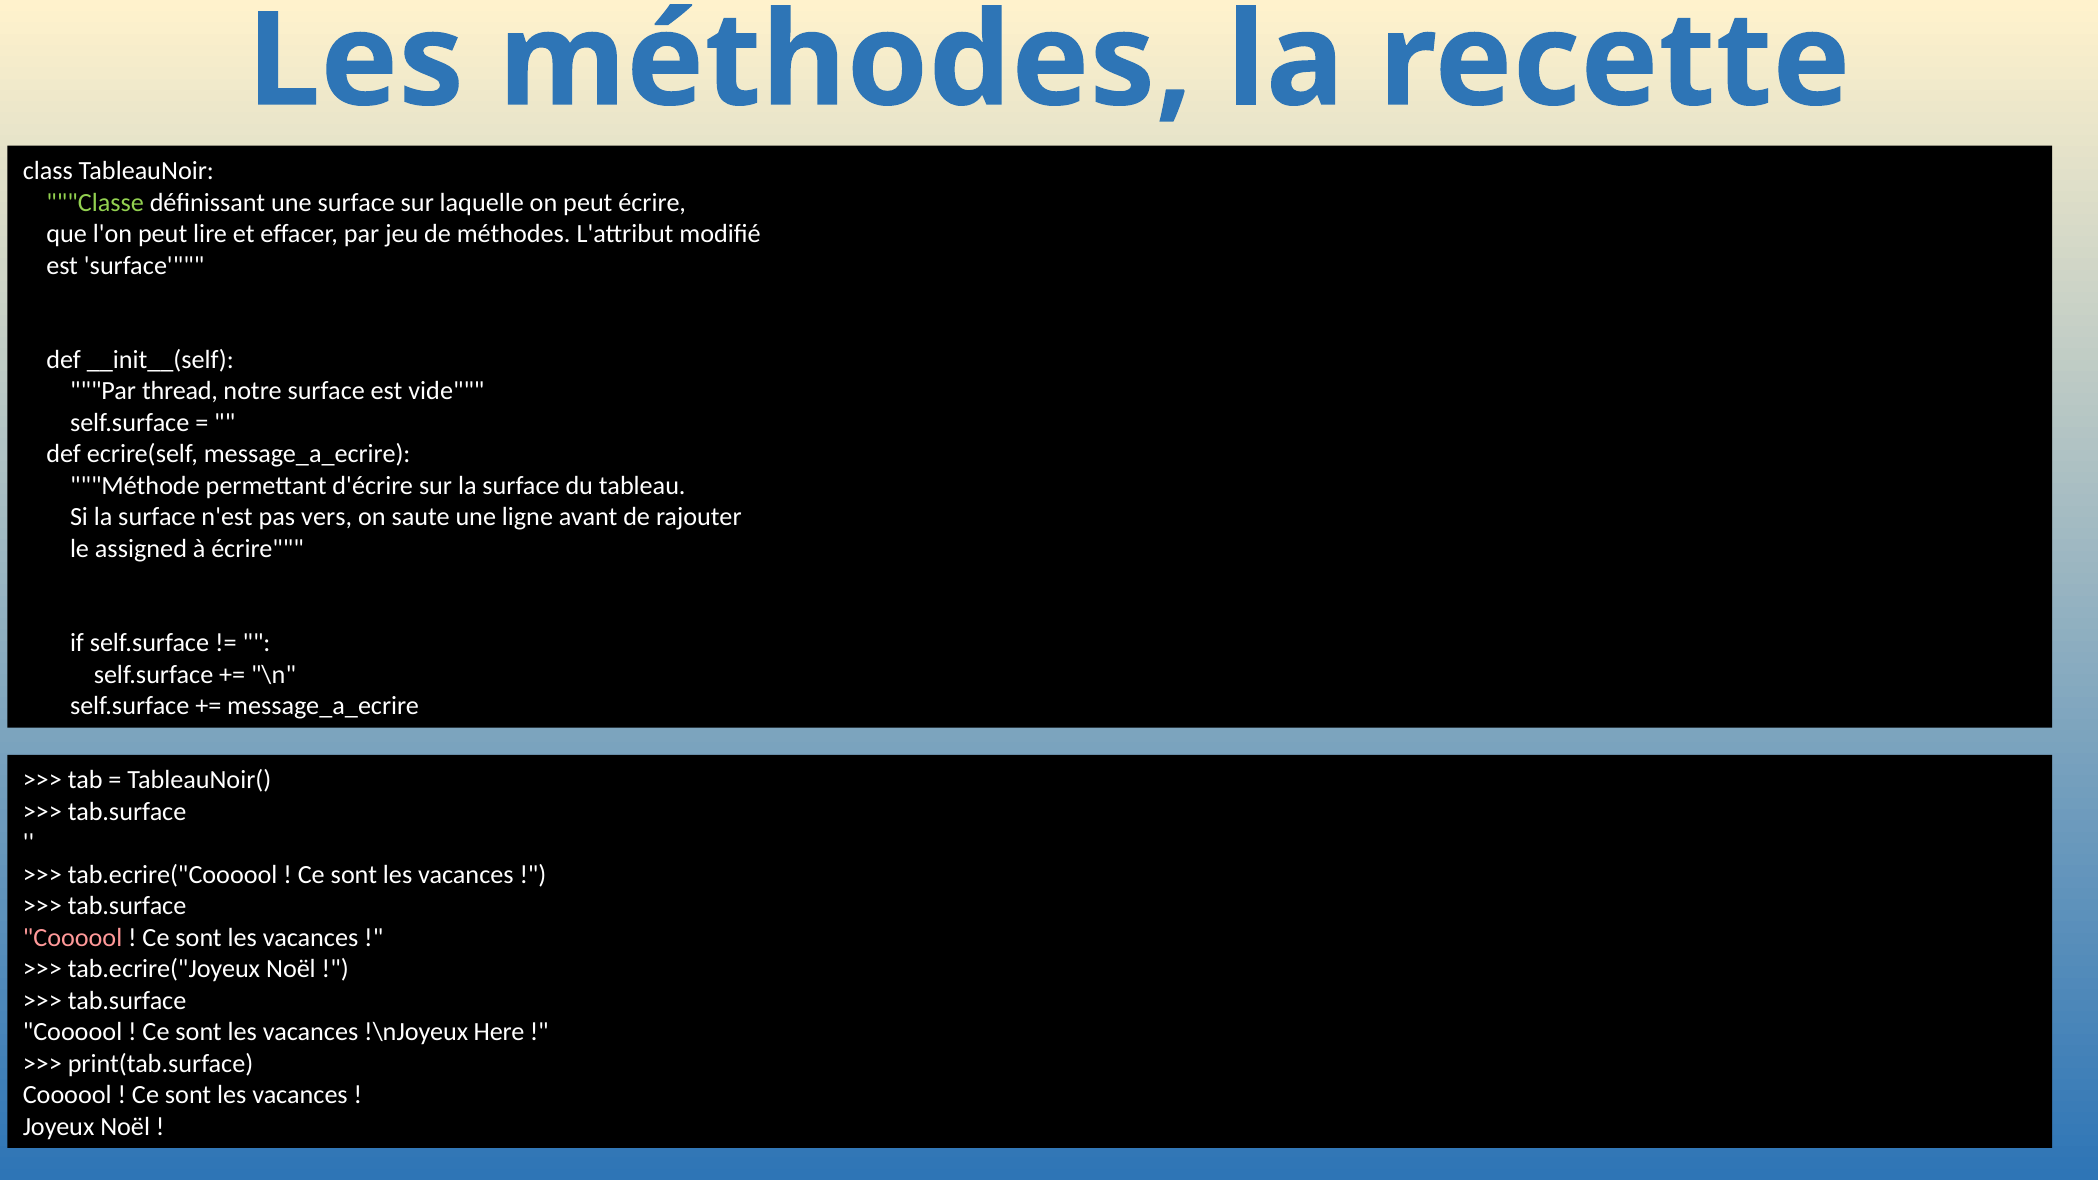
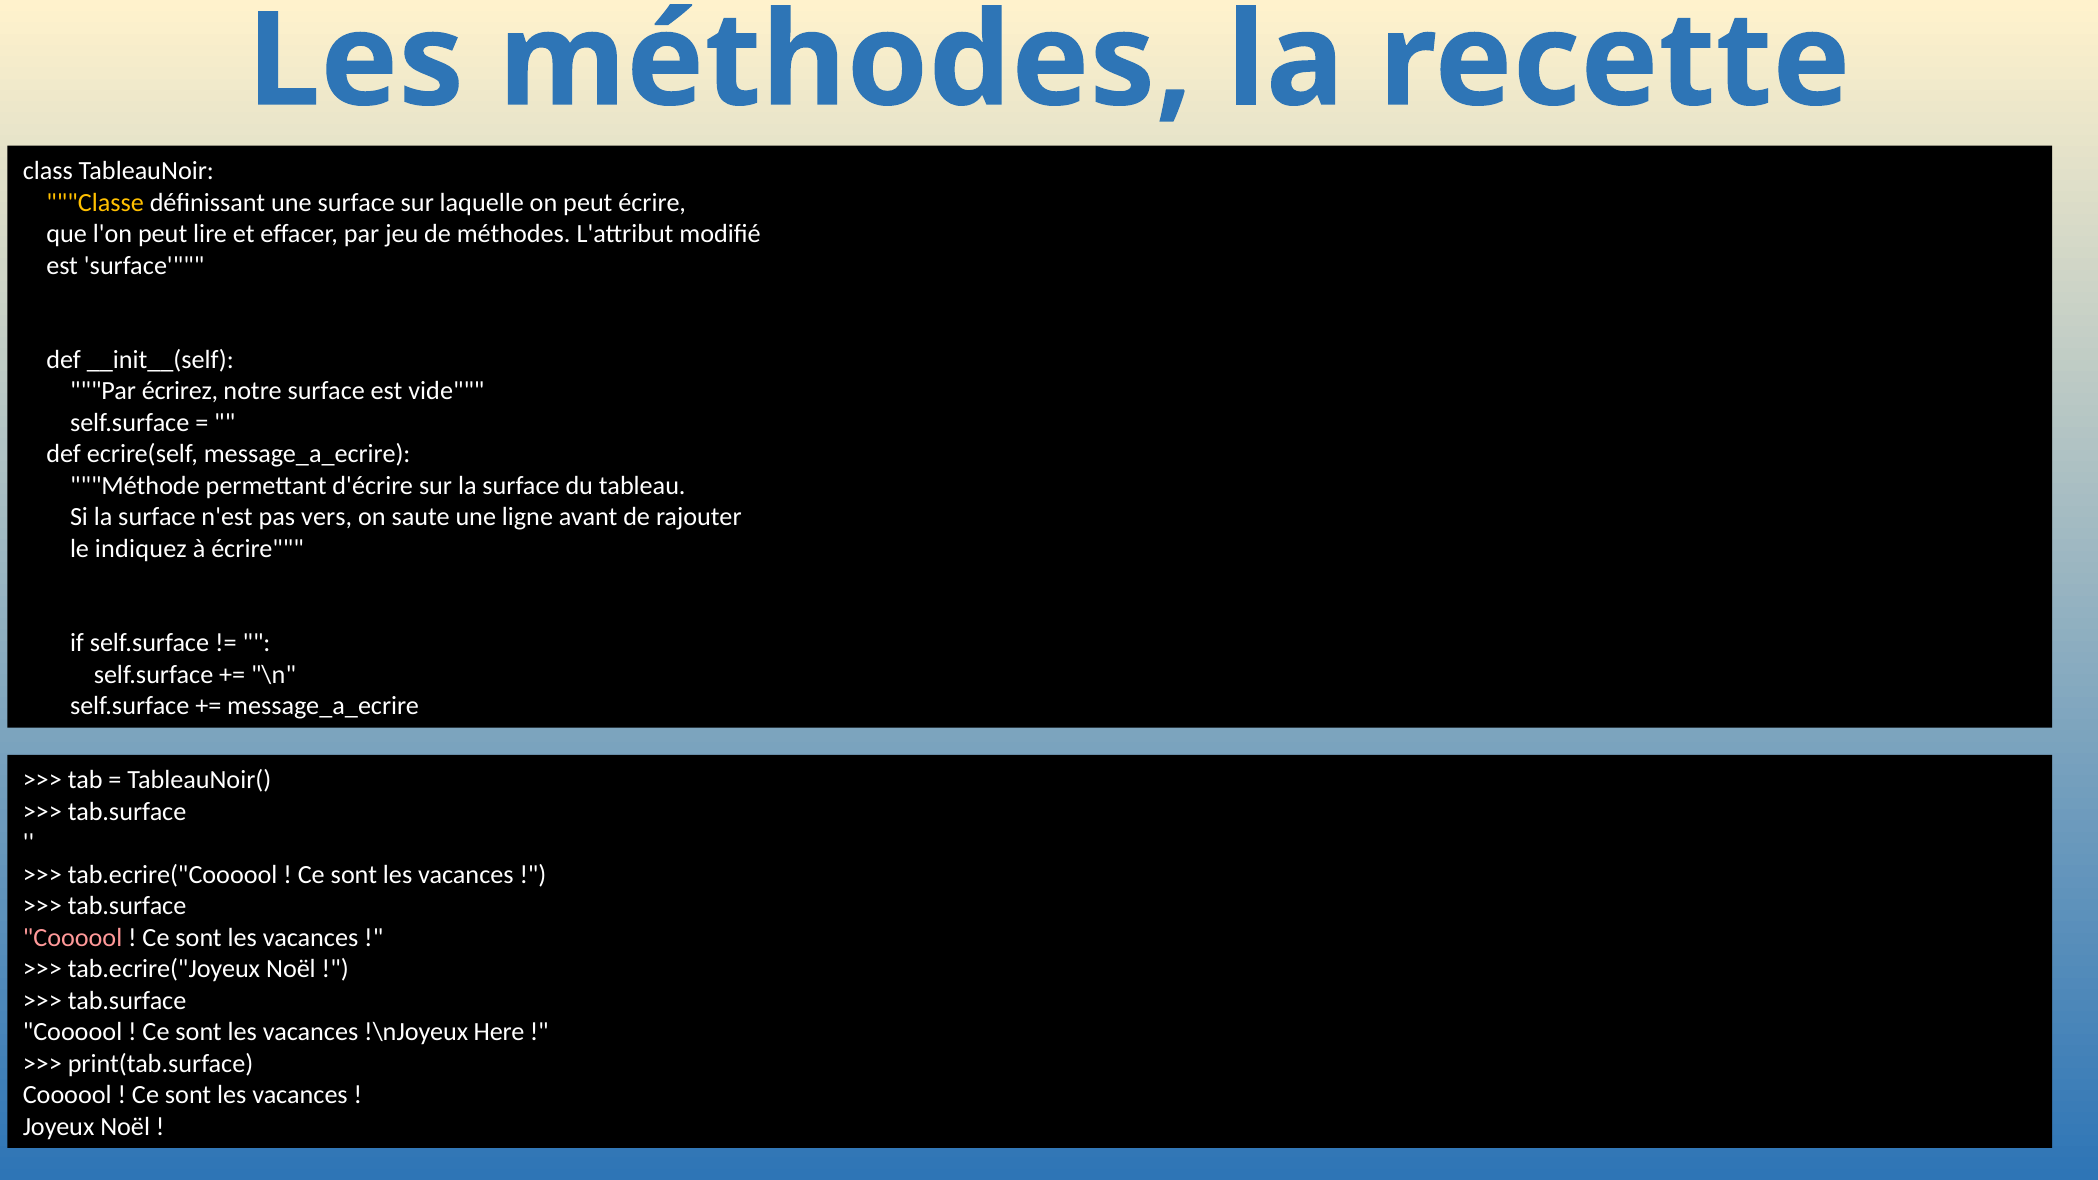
Classe colour: light green -> yellow
thread: thread -> écrirez
assigned: assigned -> indiquez
